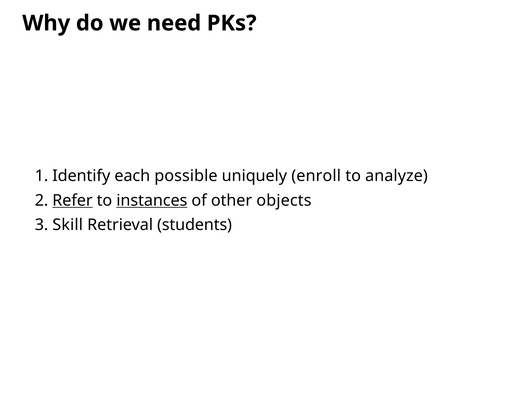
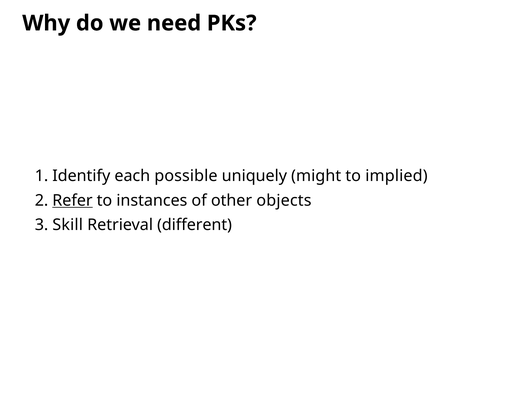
enroll: enroll -> might
analyze: analyze -> implied
instances underline: present -> none
students: students -> different
